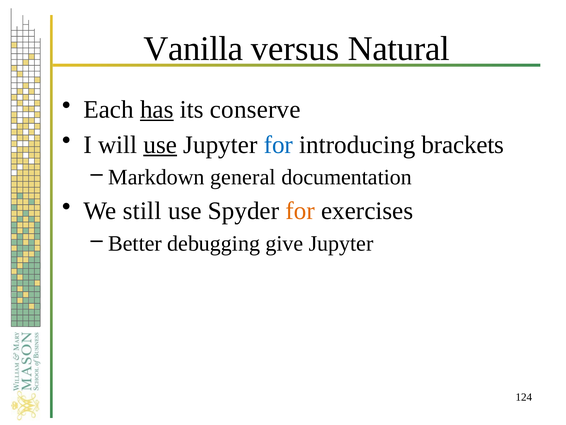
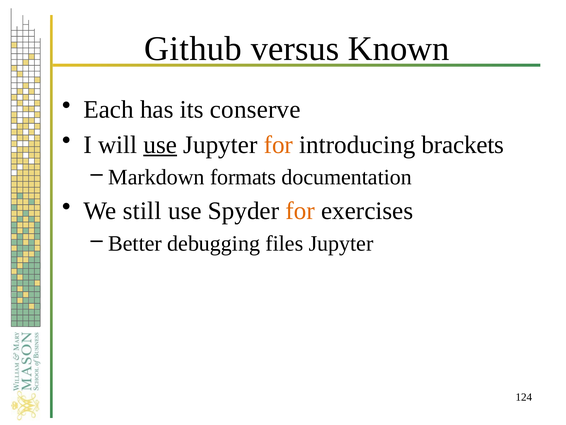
Vanilla: Vanilla -> Github
Natural: Natural -> Known
has underline: present -> none
for at (278, 145) colour: blue -> orange
general: general -> formats
give: give -> files
